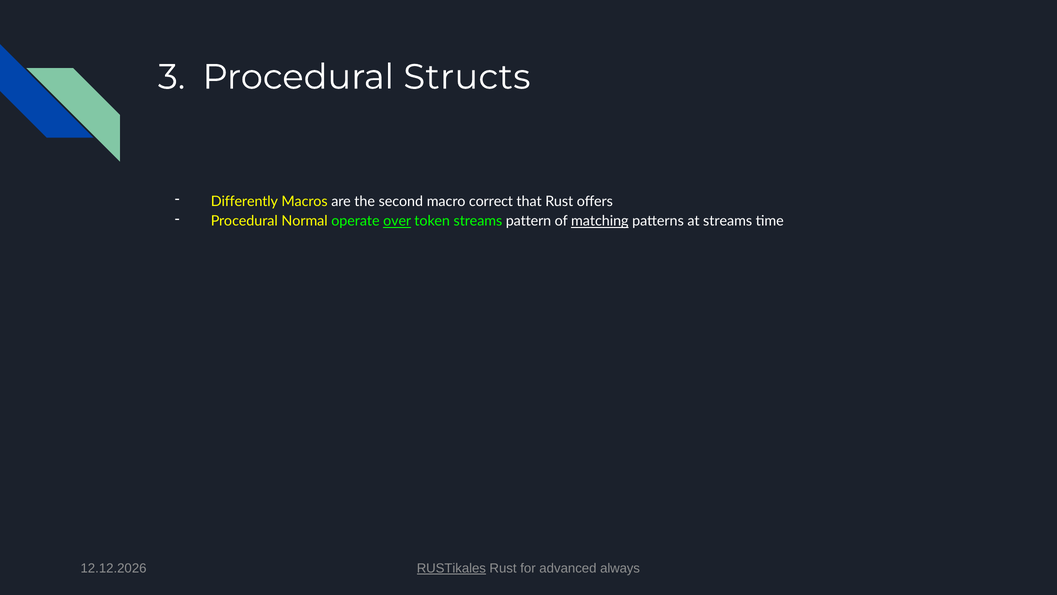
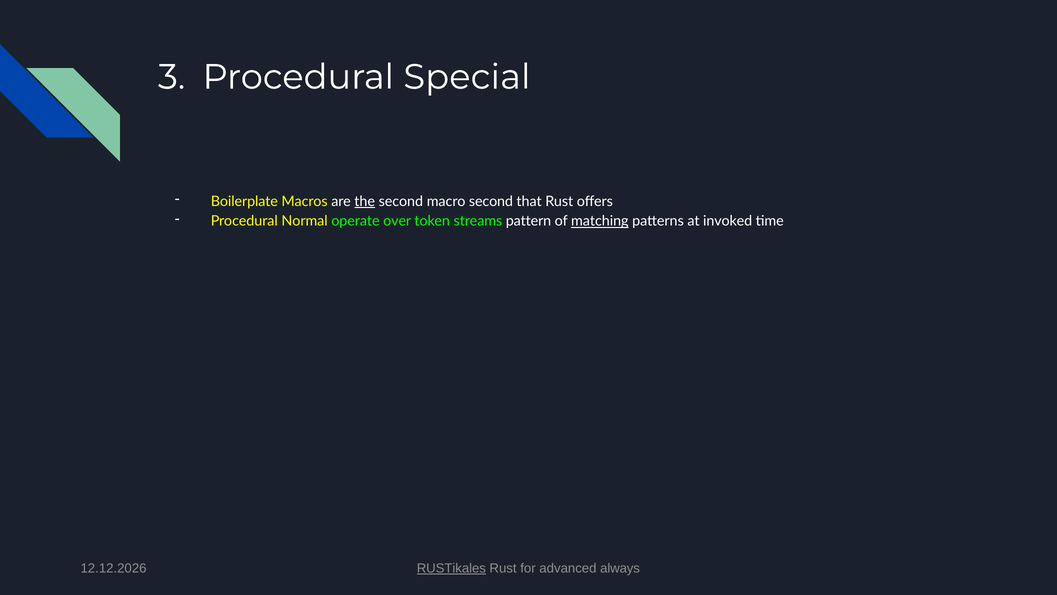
Structs: Structs -> Special
Differently: Differently -> Boilerplate
the underline: none -> present
macro correct: correct -> second
over underline: present -> none
at streams: streams -> invoked
